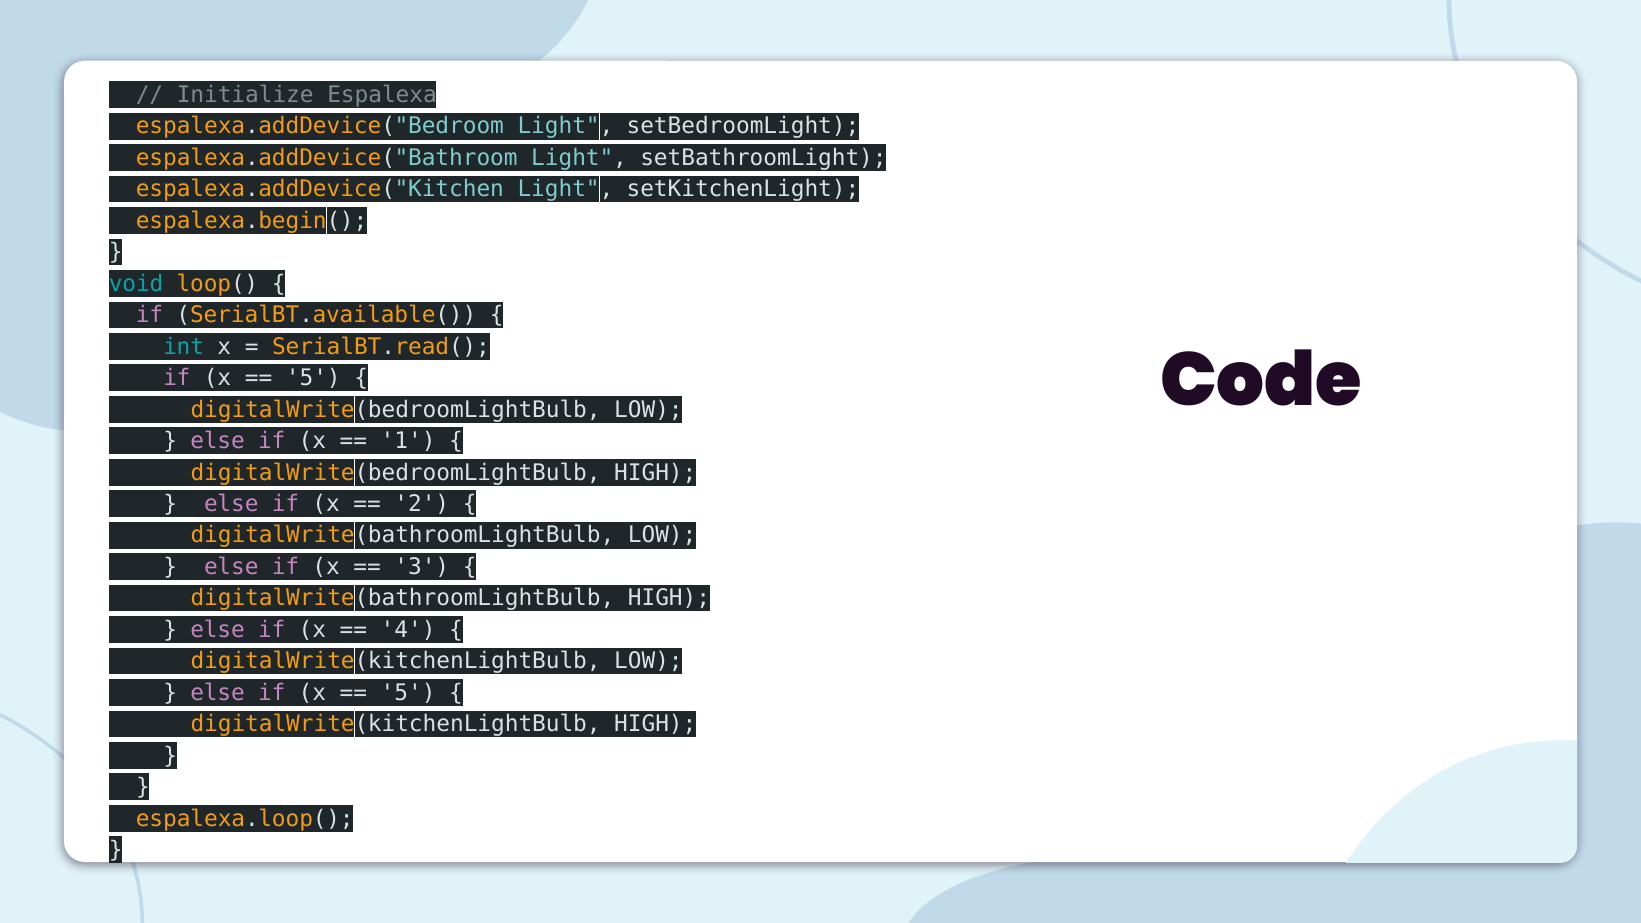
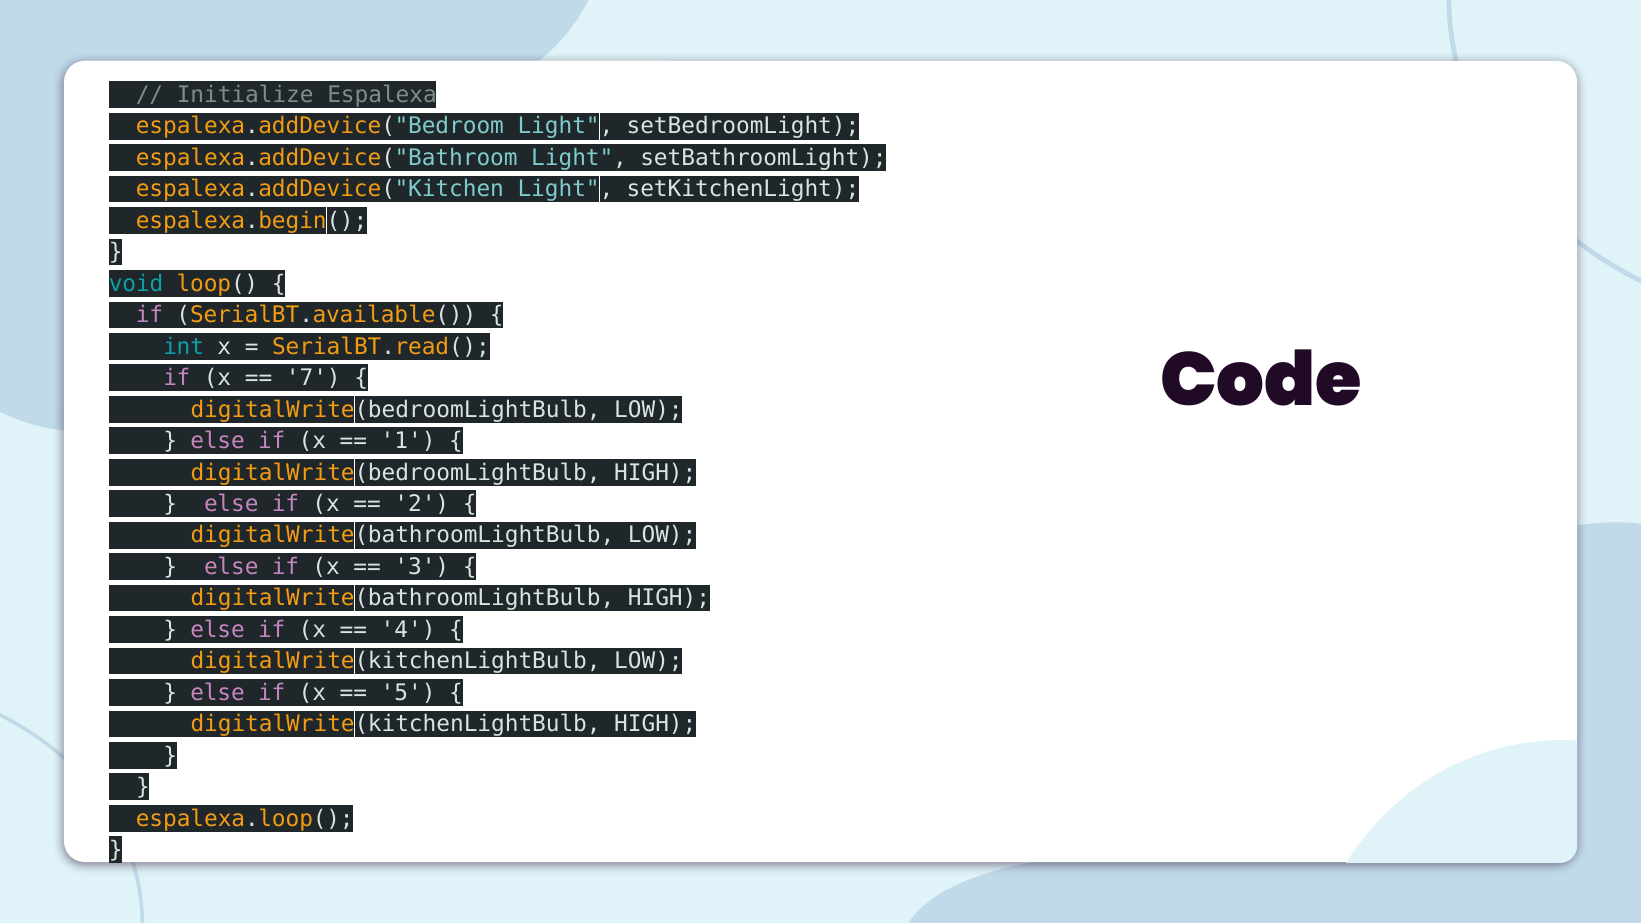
5 at (313, 378): 5 -> 7
